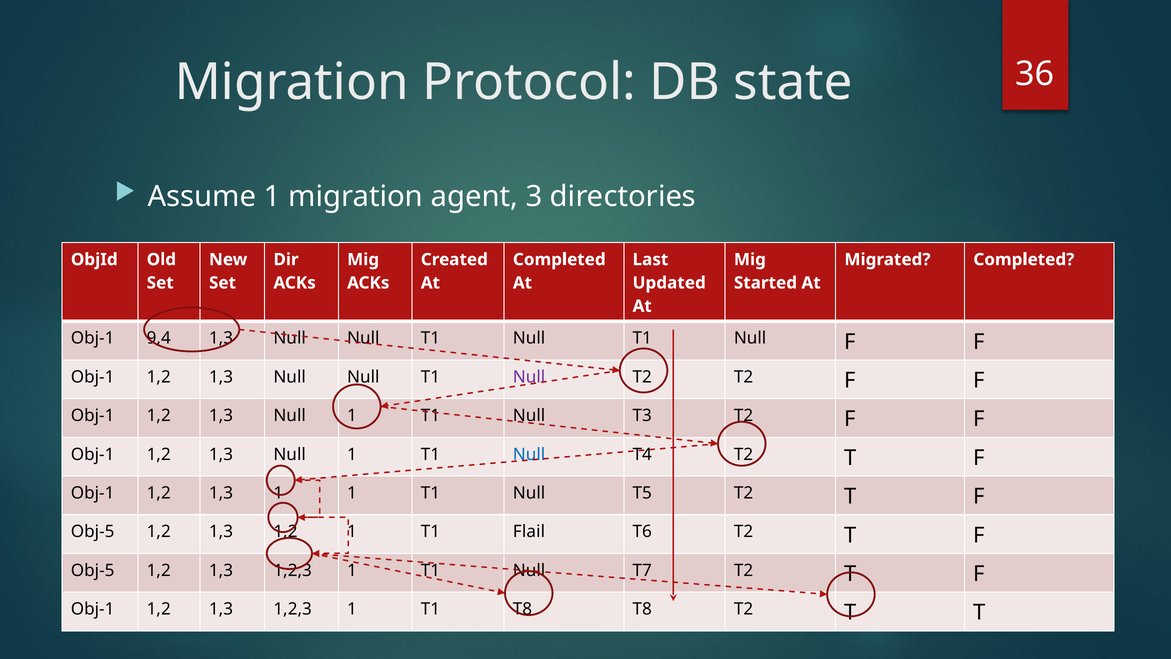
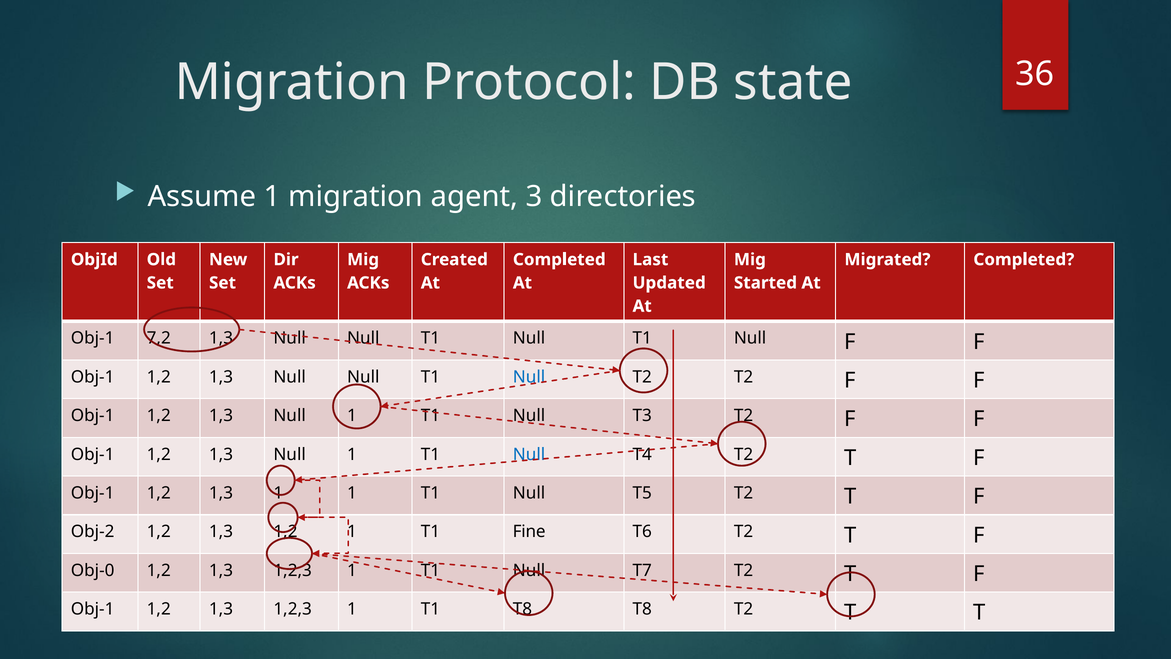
9,4: 9,4 -> 7,2
Null at (529, 377) colour: purple -> blue
Obj-5 at (93, 532): Obj-5 -> Obj-2
Flail: Flail -> Fine
Obj-5 at (93, 570): Obj-5 -> Obj-0
